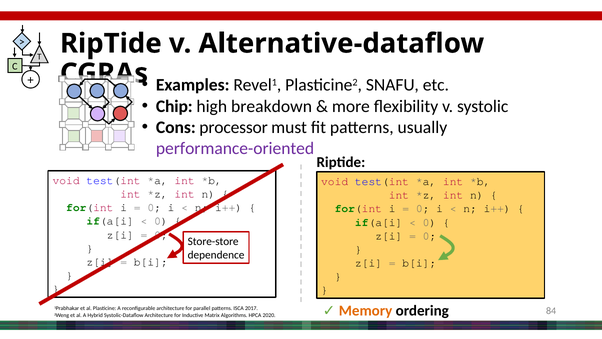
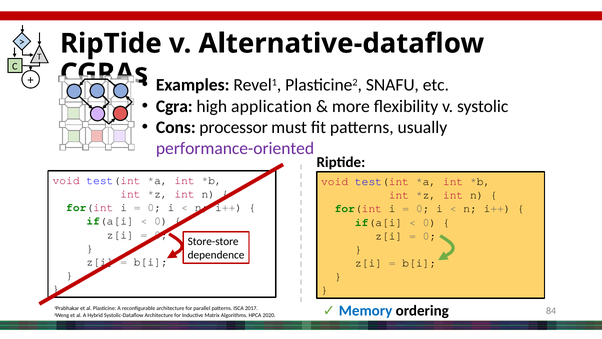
Chip: Chip -> Cgra
breakdown: breakdown -> application
Memory colour: orange -> blue
